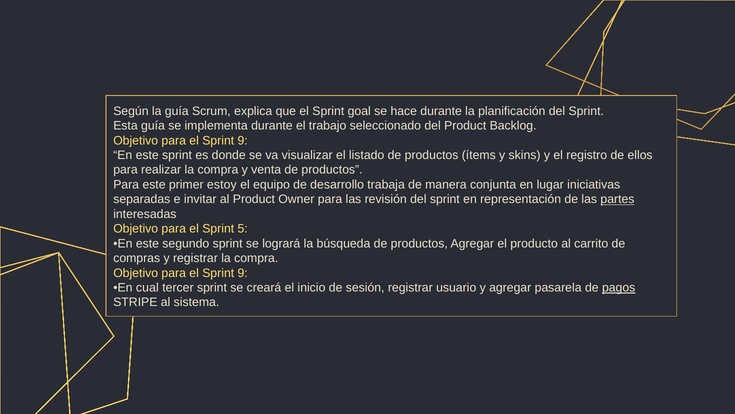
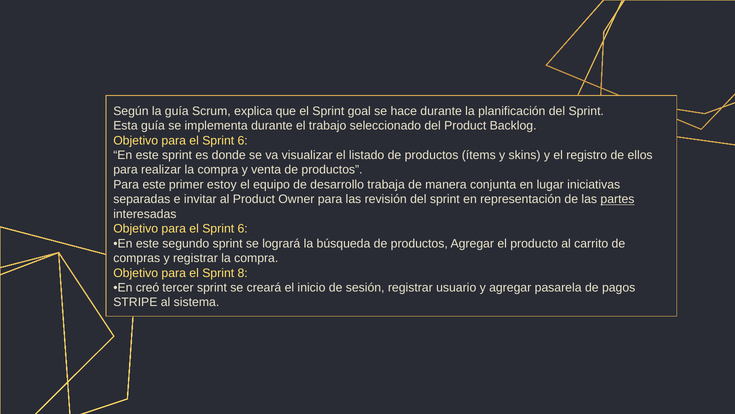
9 at (243, 140): 9 -> 6
5 at (243, 228): 5 -> 6
9 at (243, 273): 9 -> 8
cual: cual -> creó
pagos underline: present -> none
